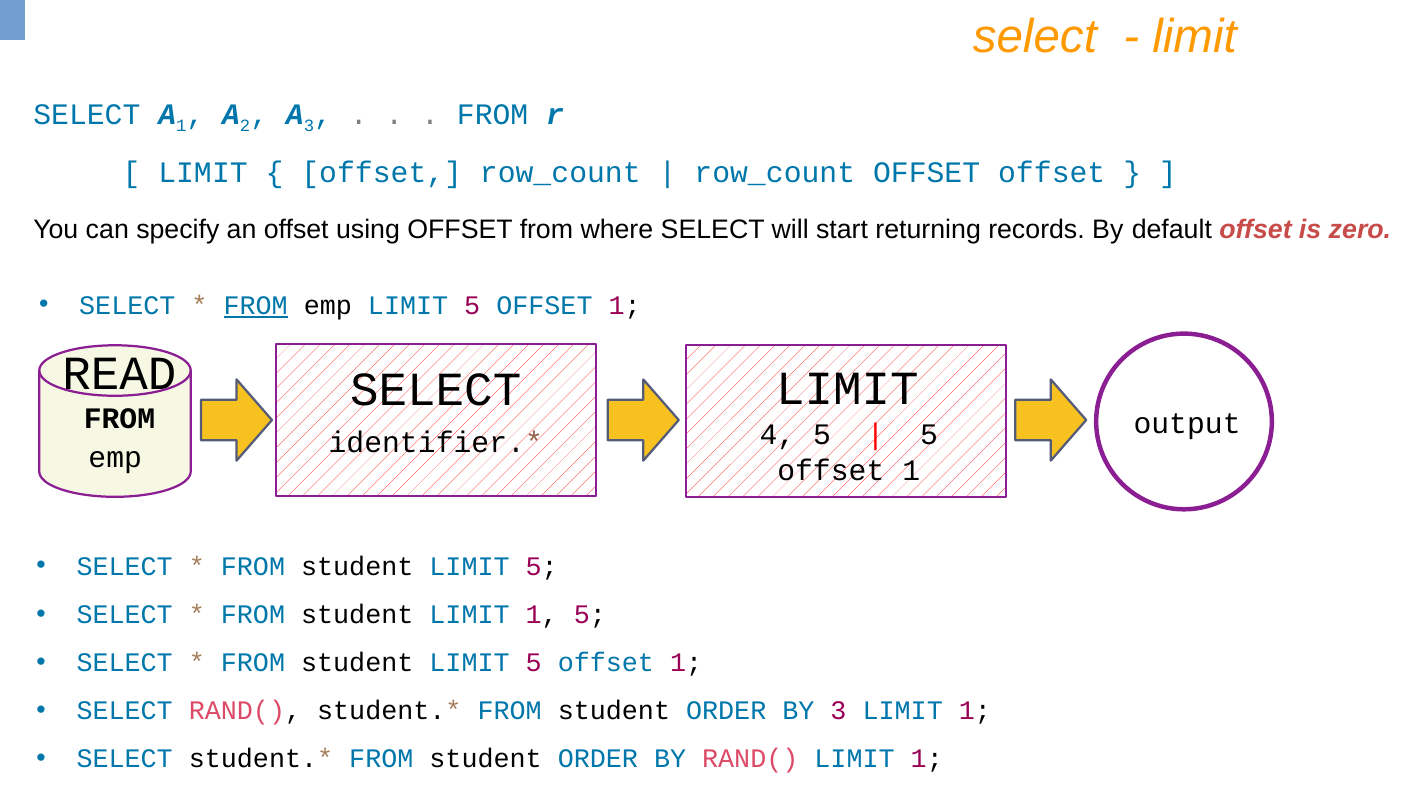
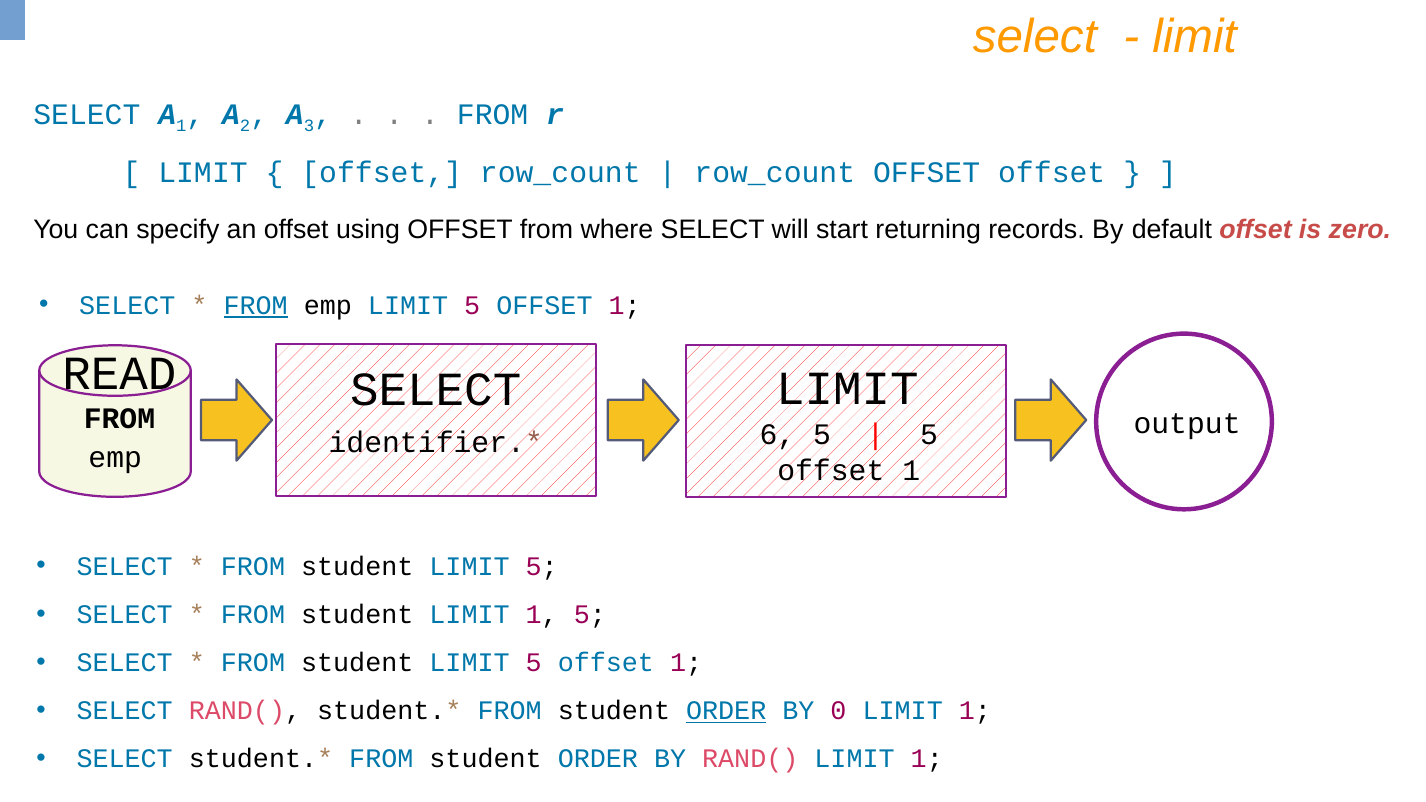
4: 4 -> 6
ORDER at (726, 711) underline: none -> present
BY 3: 3 -> 0
